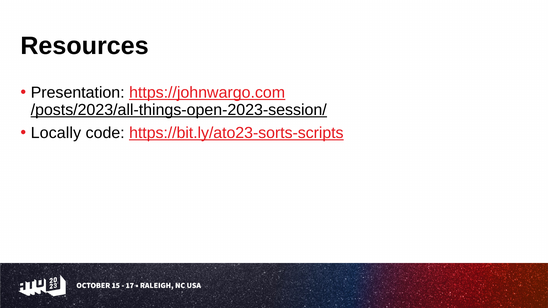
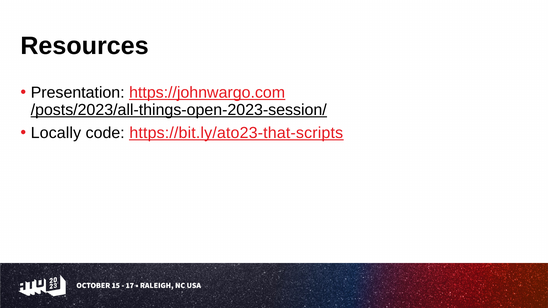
https://bit.ly/ato23-sorts-scripts: https://bit.ly/ato23-sorts-scripts -> https://bit.ly/ato23-that-scripts
